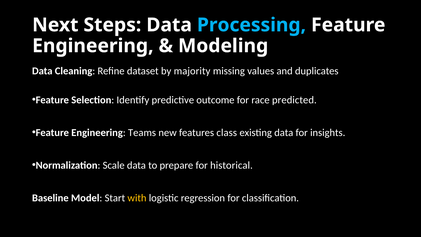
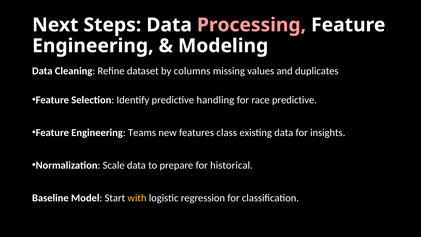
Processing colour: light blue -> pink
majority: majority -> columns
outcome: outcome -> handling
race predicted: predicted -> predictive
